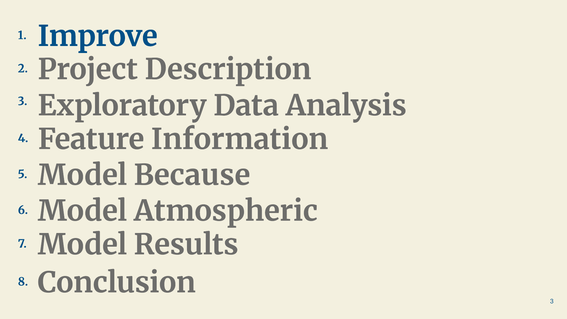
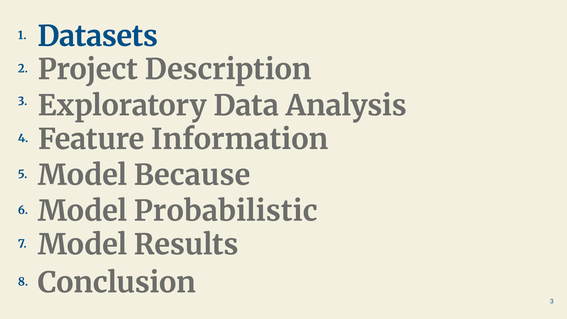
Improve: Improve -> Datasets
Atmospheric: Atmospheric -> Probabilistic
